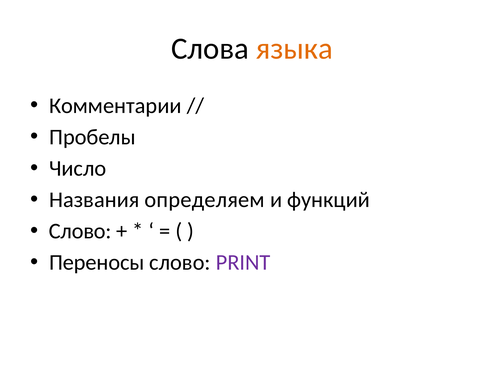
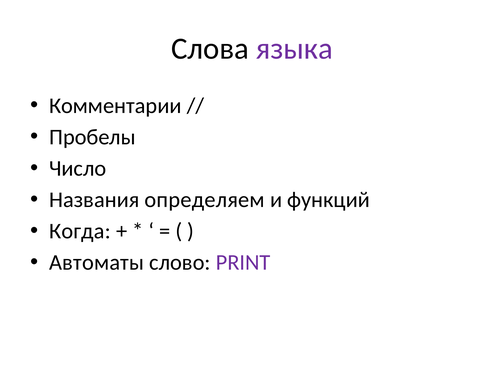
языка colour: orange -> purple
Слово at (80, 231): Слово -> Когда
Переносы: Переносы -> Автоматы
